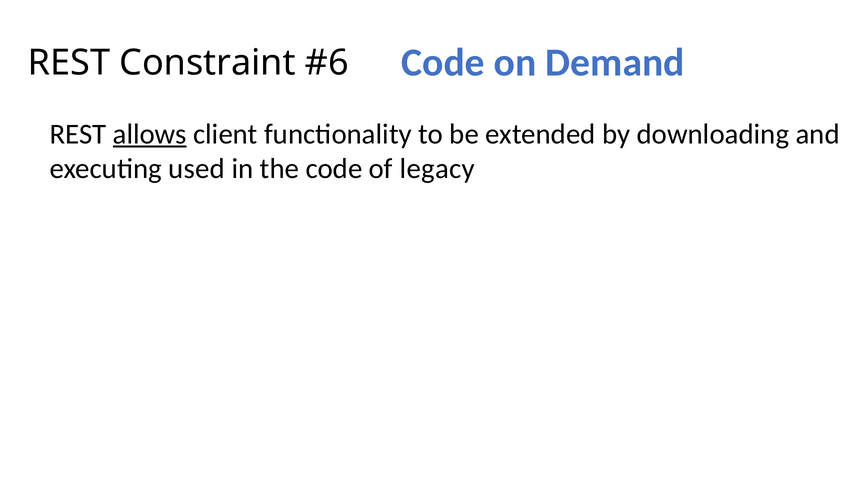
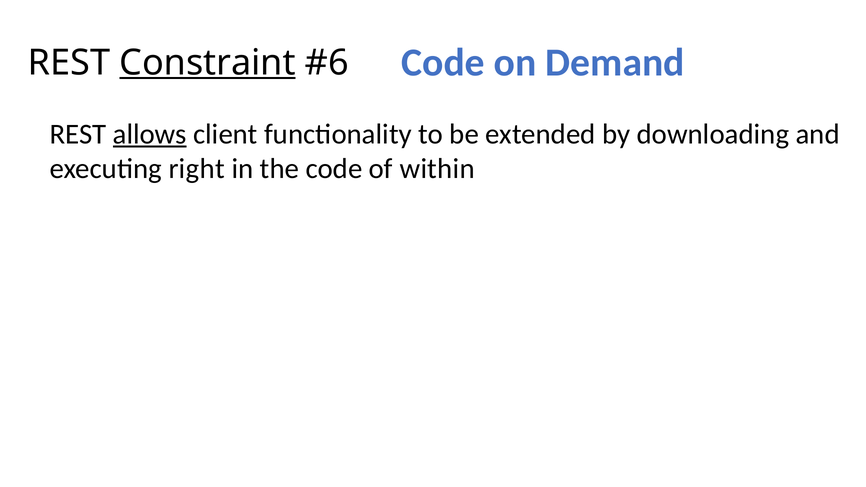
Constraint underline: none -> present
used: used -> right
legacy: legacy -> within
